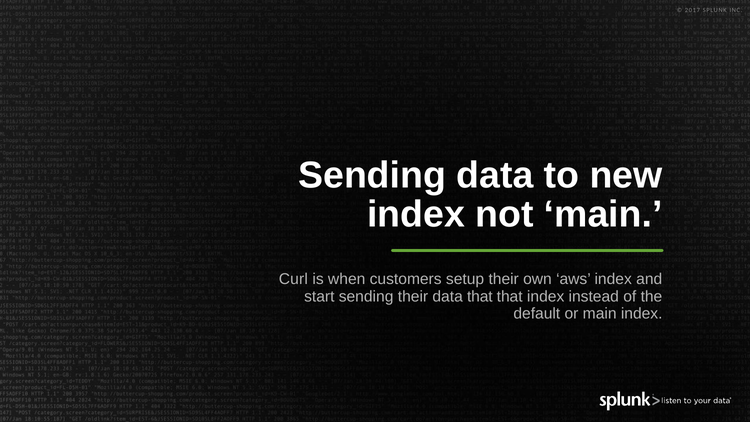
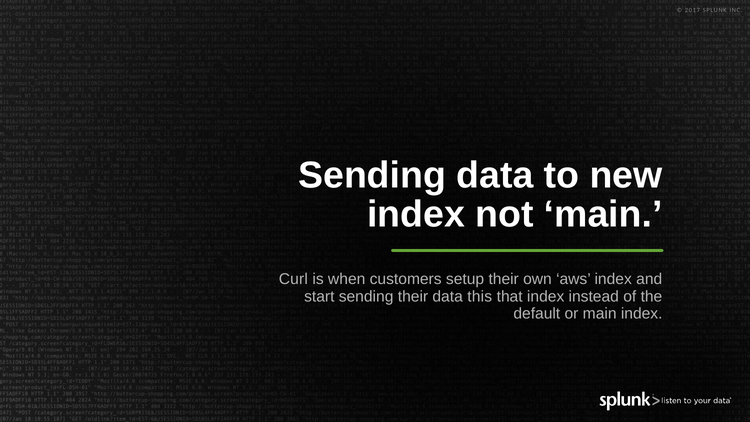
data that: that -> this
